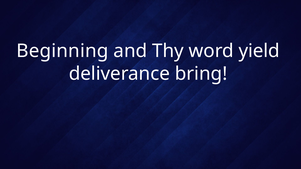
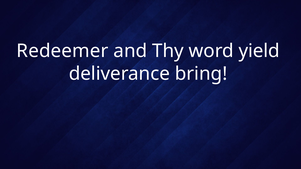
Beginning: Beginning -> Redeemer
